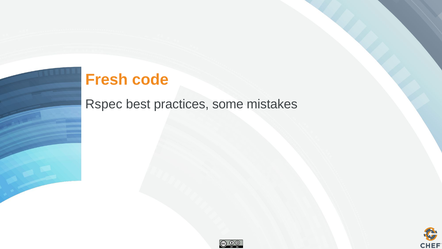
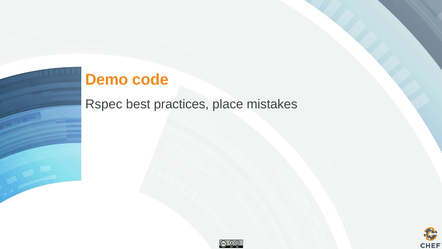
Fresh: Fresh -> Demo
some: some -> place
